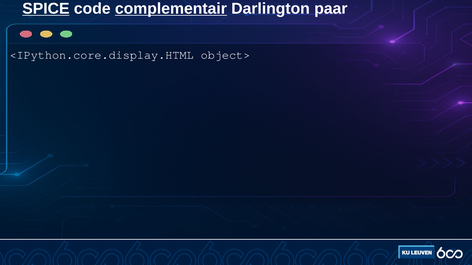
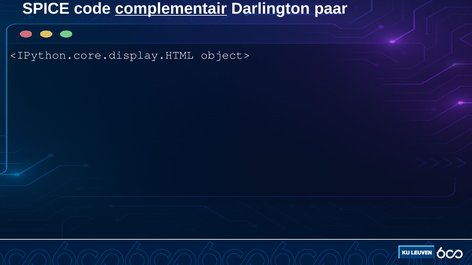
SPICE underline: present -> none
